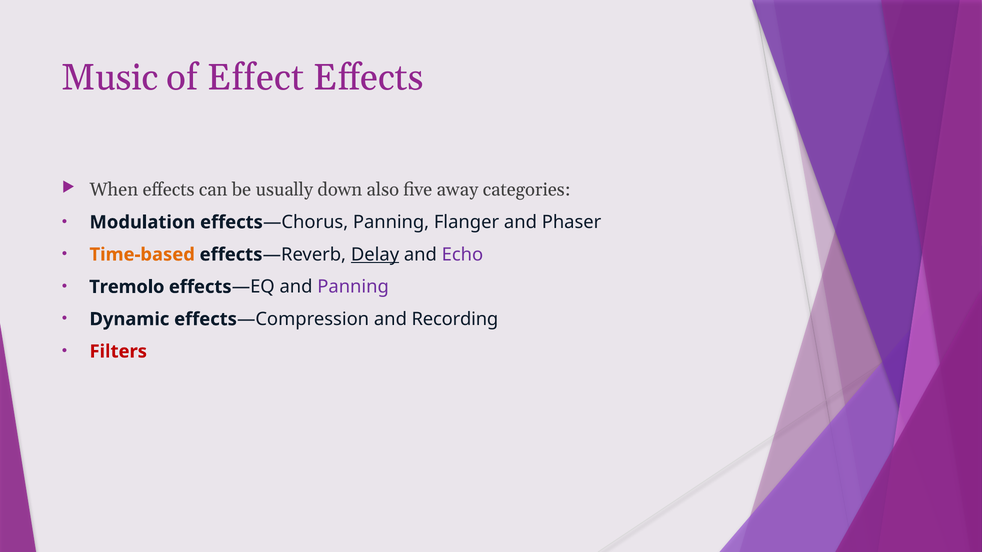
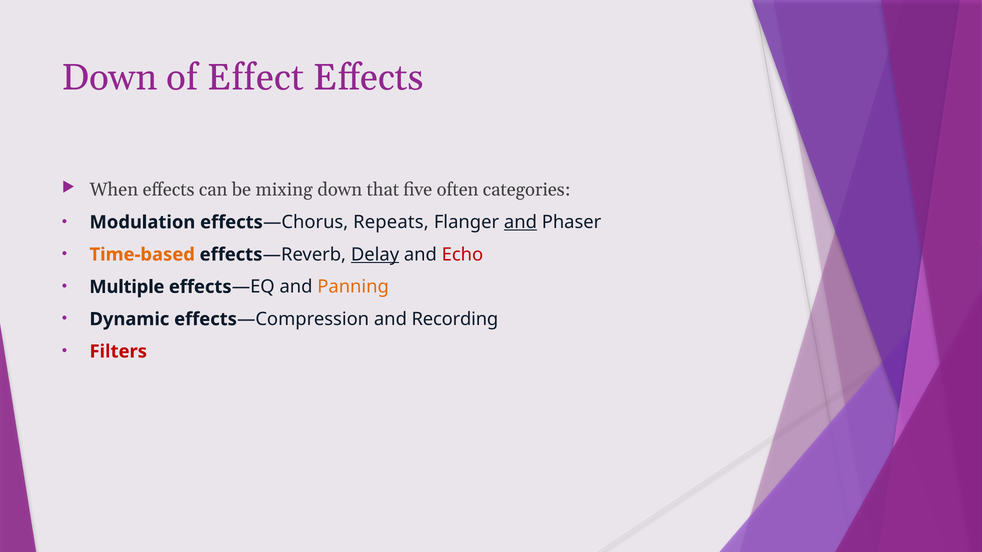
Music at (110, 77): Music -> Down
usually: usually -> mixing
also: also -> that
away: away -> often
Panning at (391, 222): Panning -> Repeats
and at (520, 222) underline: none -> present
Echo colour: purple -> red
Tremolo: Tremolo -> Multiple
Panning at (353, 287) colour: purple -> orange
